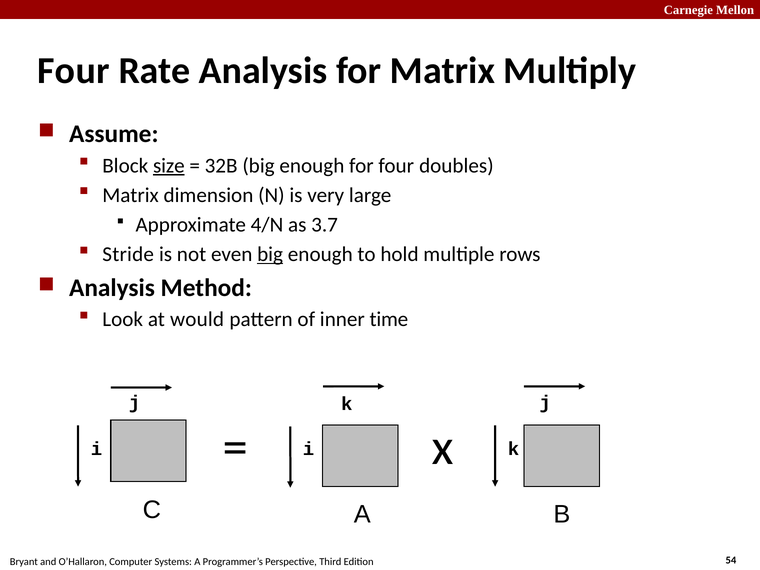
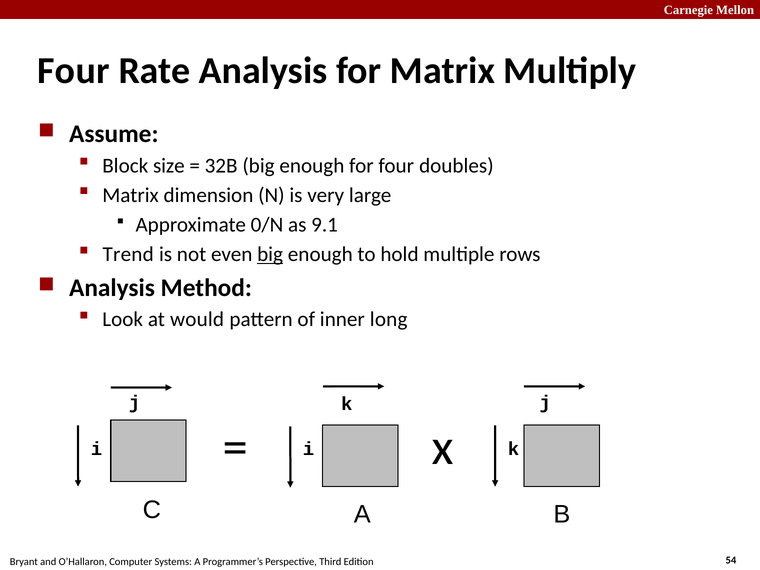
size underline: present -> none
4/N: 4/N -> 0/N
3.7: 3.7 -> 9.1
Stride: Stride -> Trend
time: time -> long
